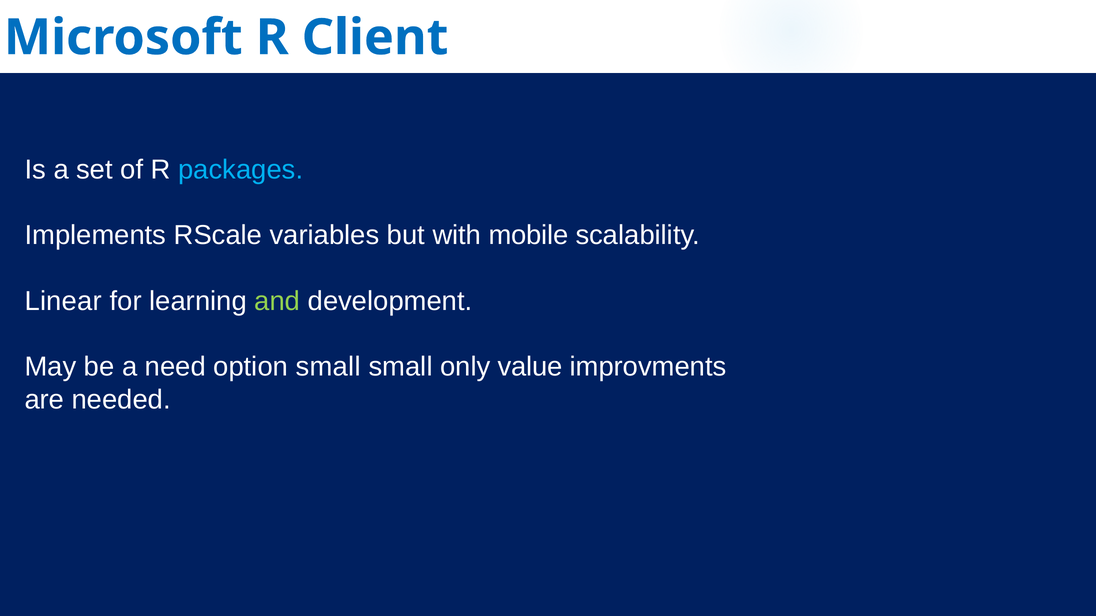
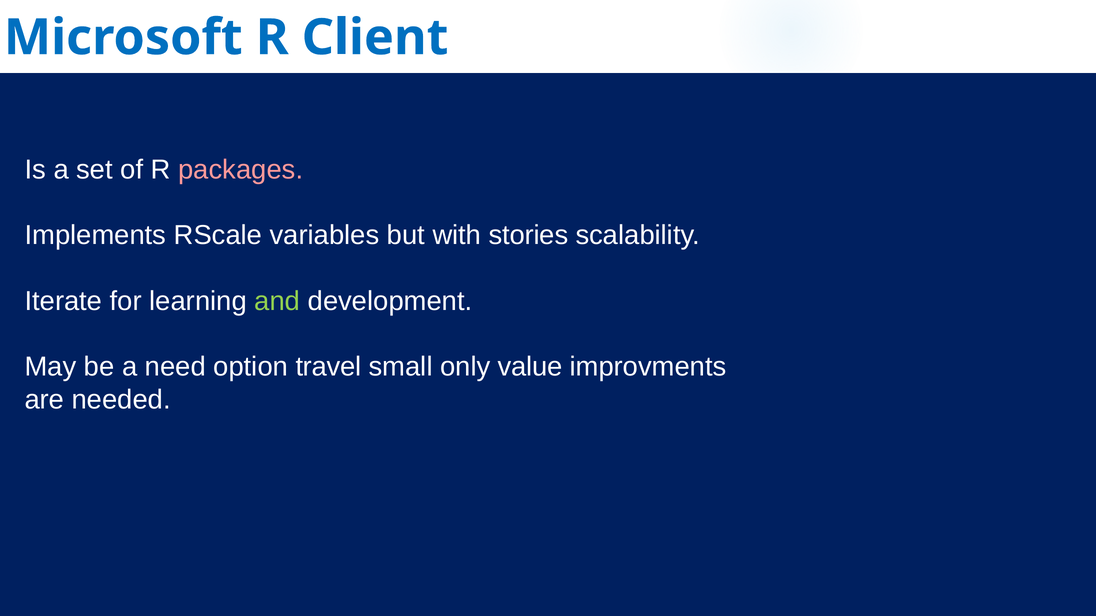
packages colour: light blue -> pink
mobile: mobile -> stories
Linear: Linear -> Iterate
option small: small -> travel
